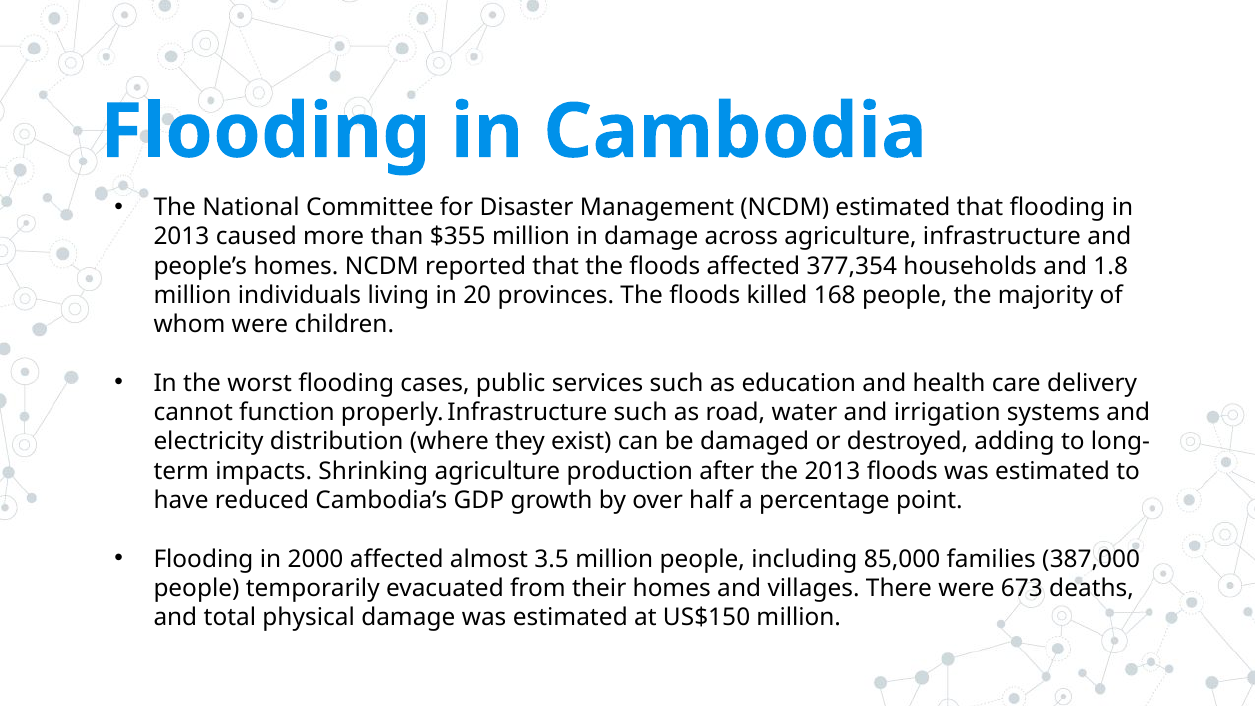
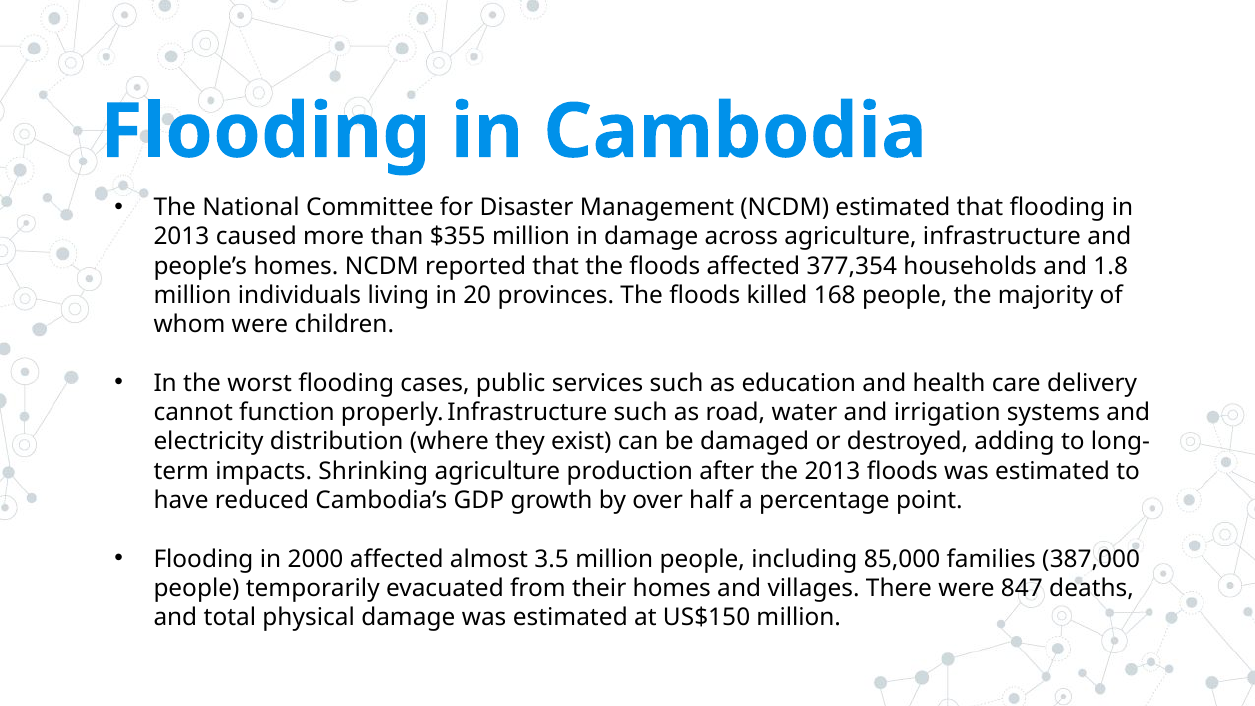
673: 673 -> 847
